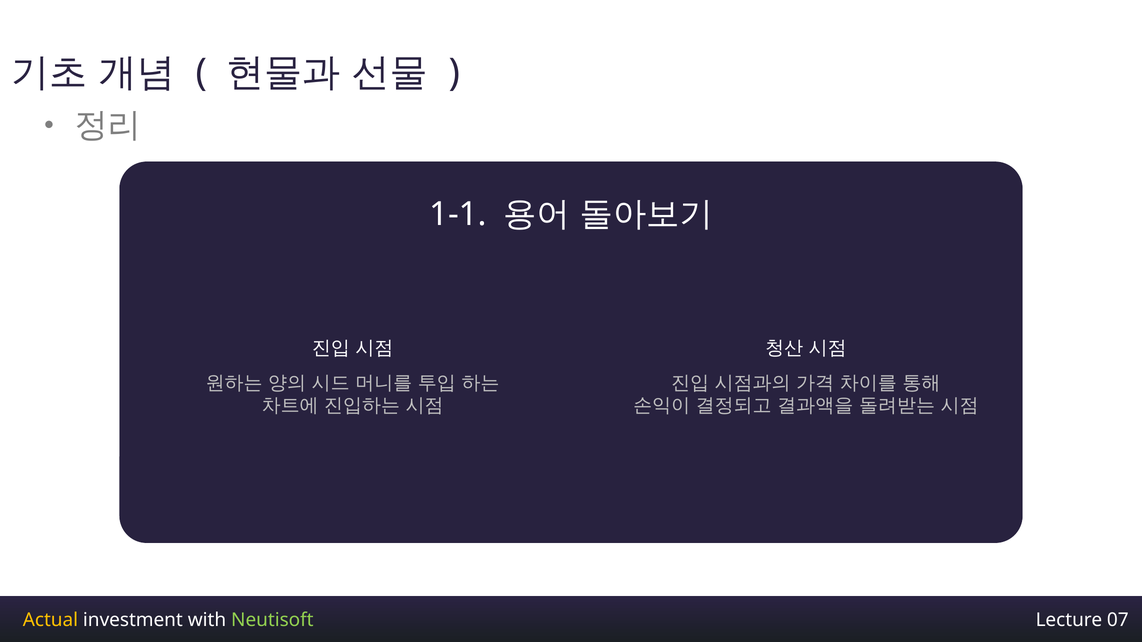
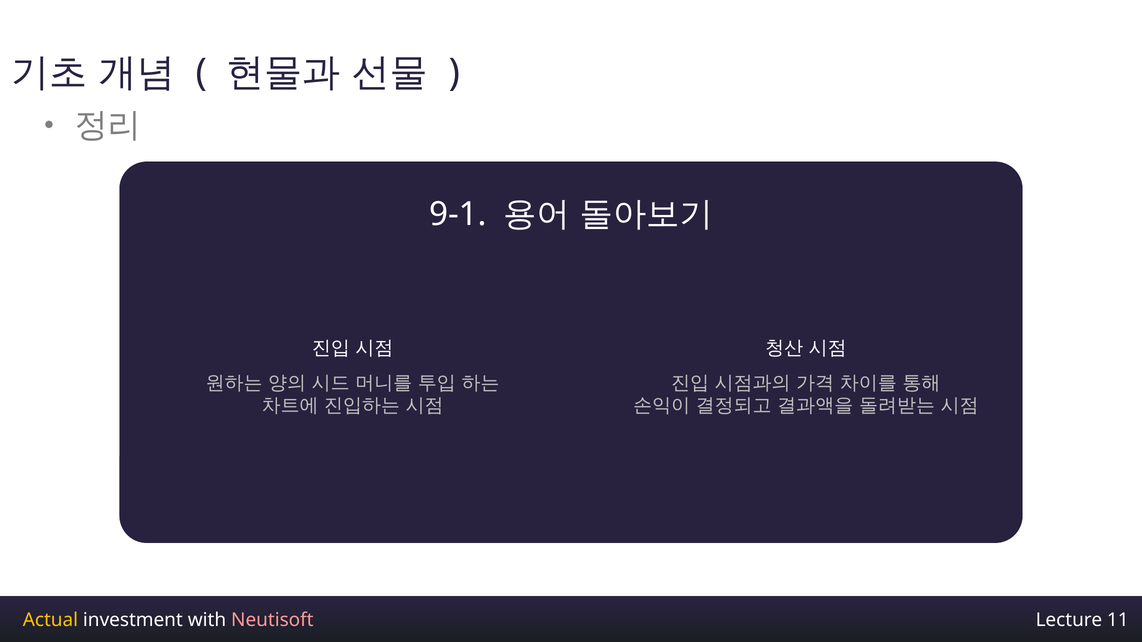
1-1: 1-1 -> 9-1
Neutisoft colour: light green -> pink
07: 07 -> 11
